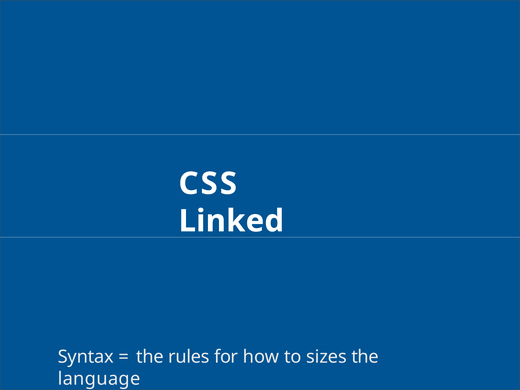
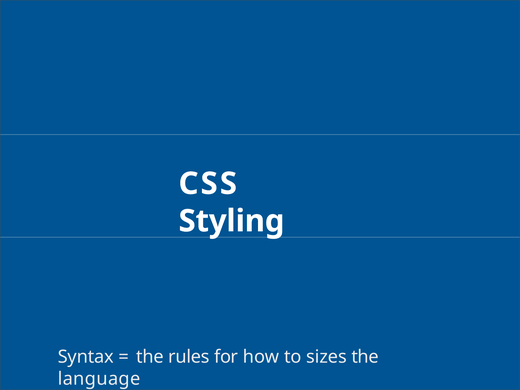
Linked: Linked -> Styling
